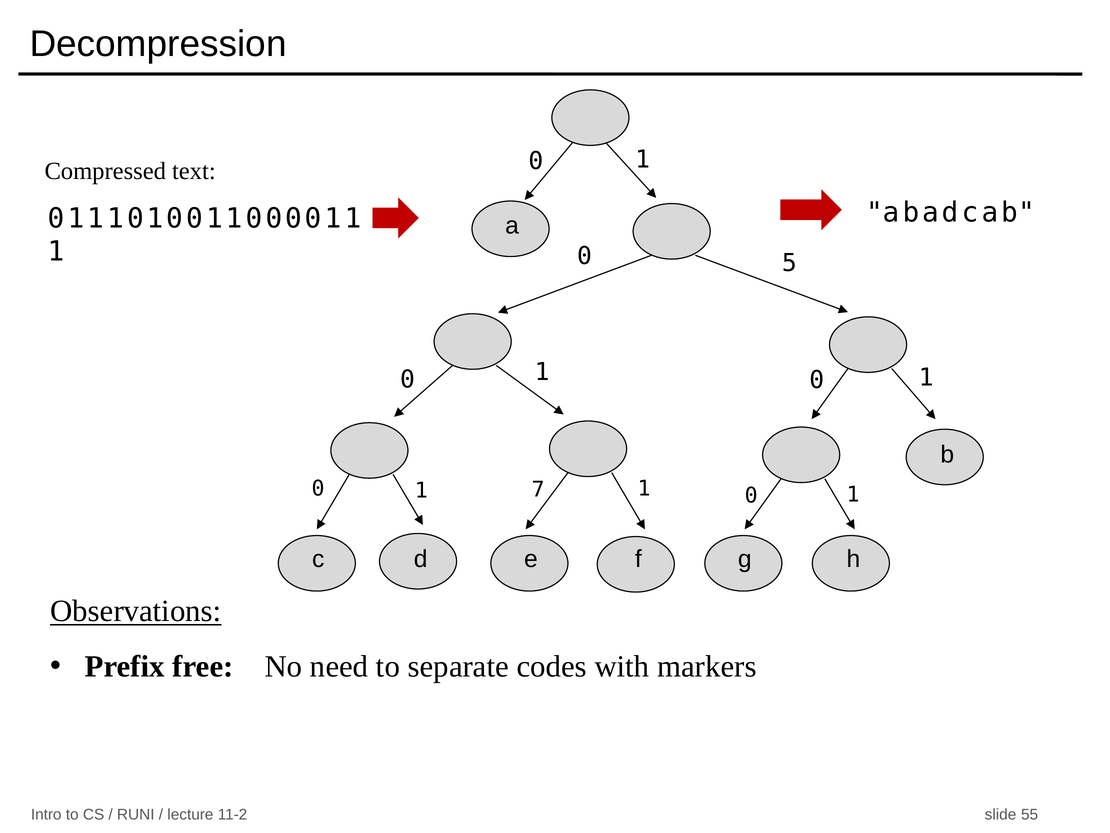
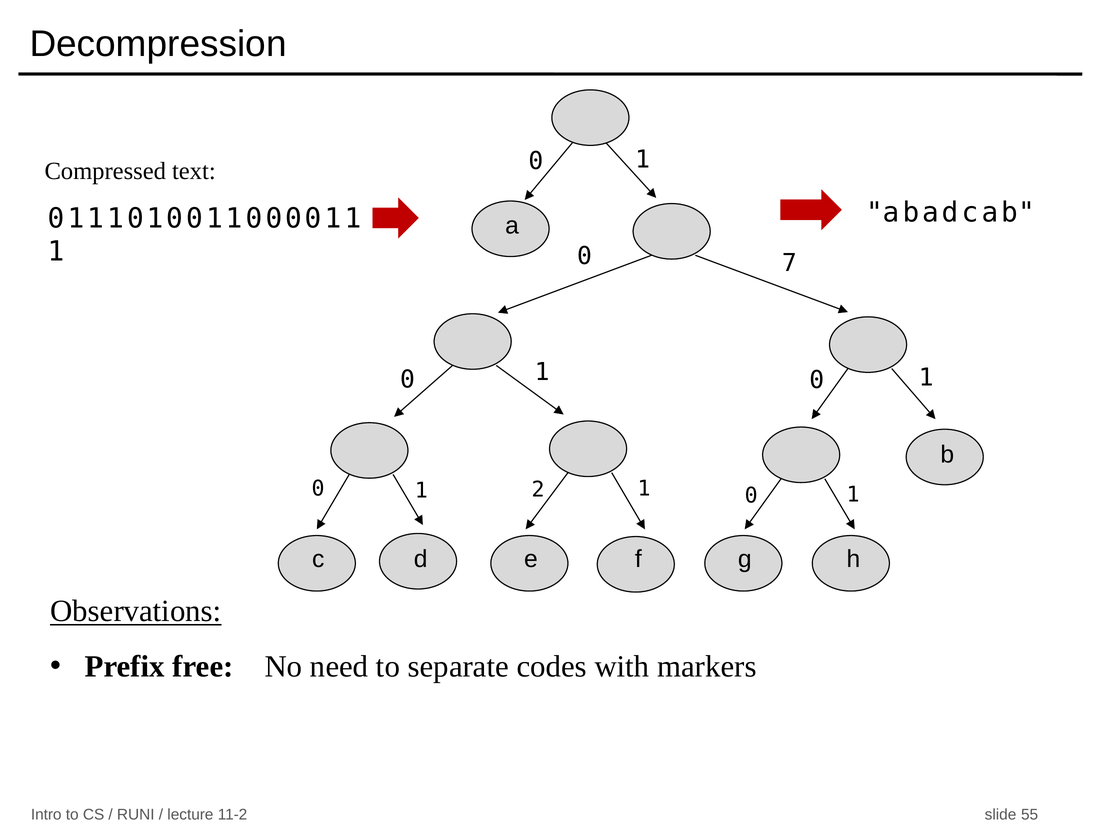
5: 5 -> 7
7: 7 -> 2
